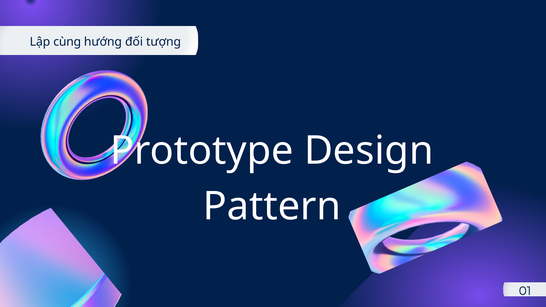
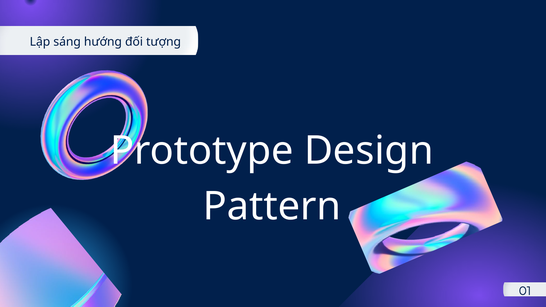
cùng: cùng -> sáng
